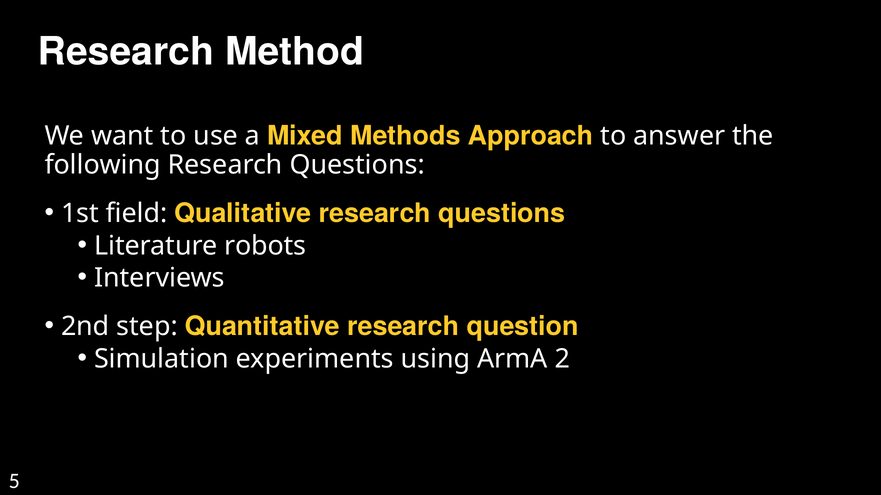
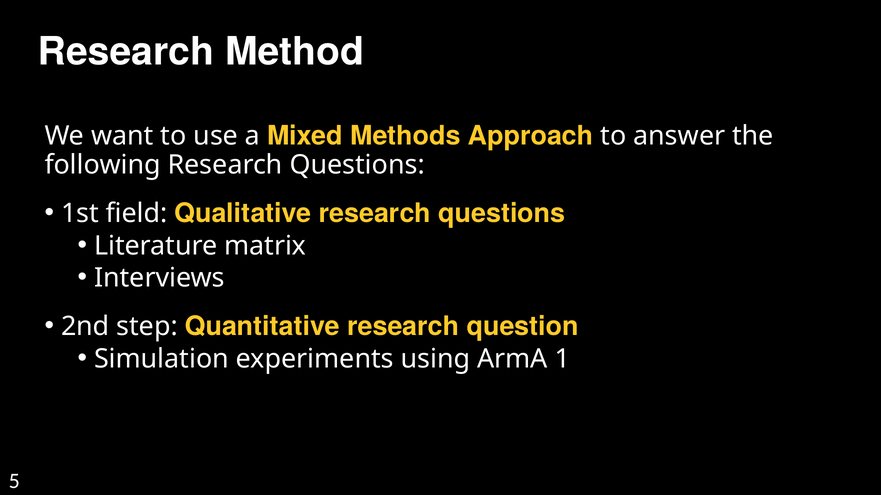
robots: robots -> matrix
2: 2 -> 1
